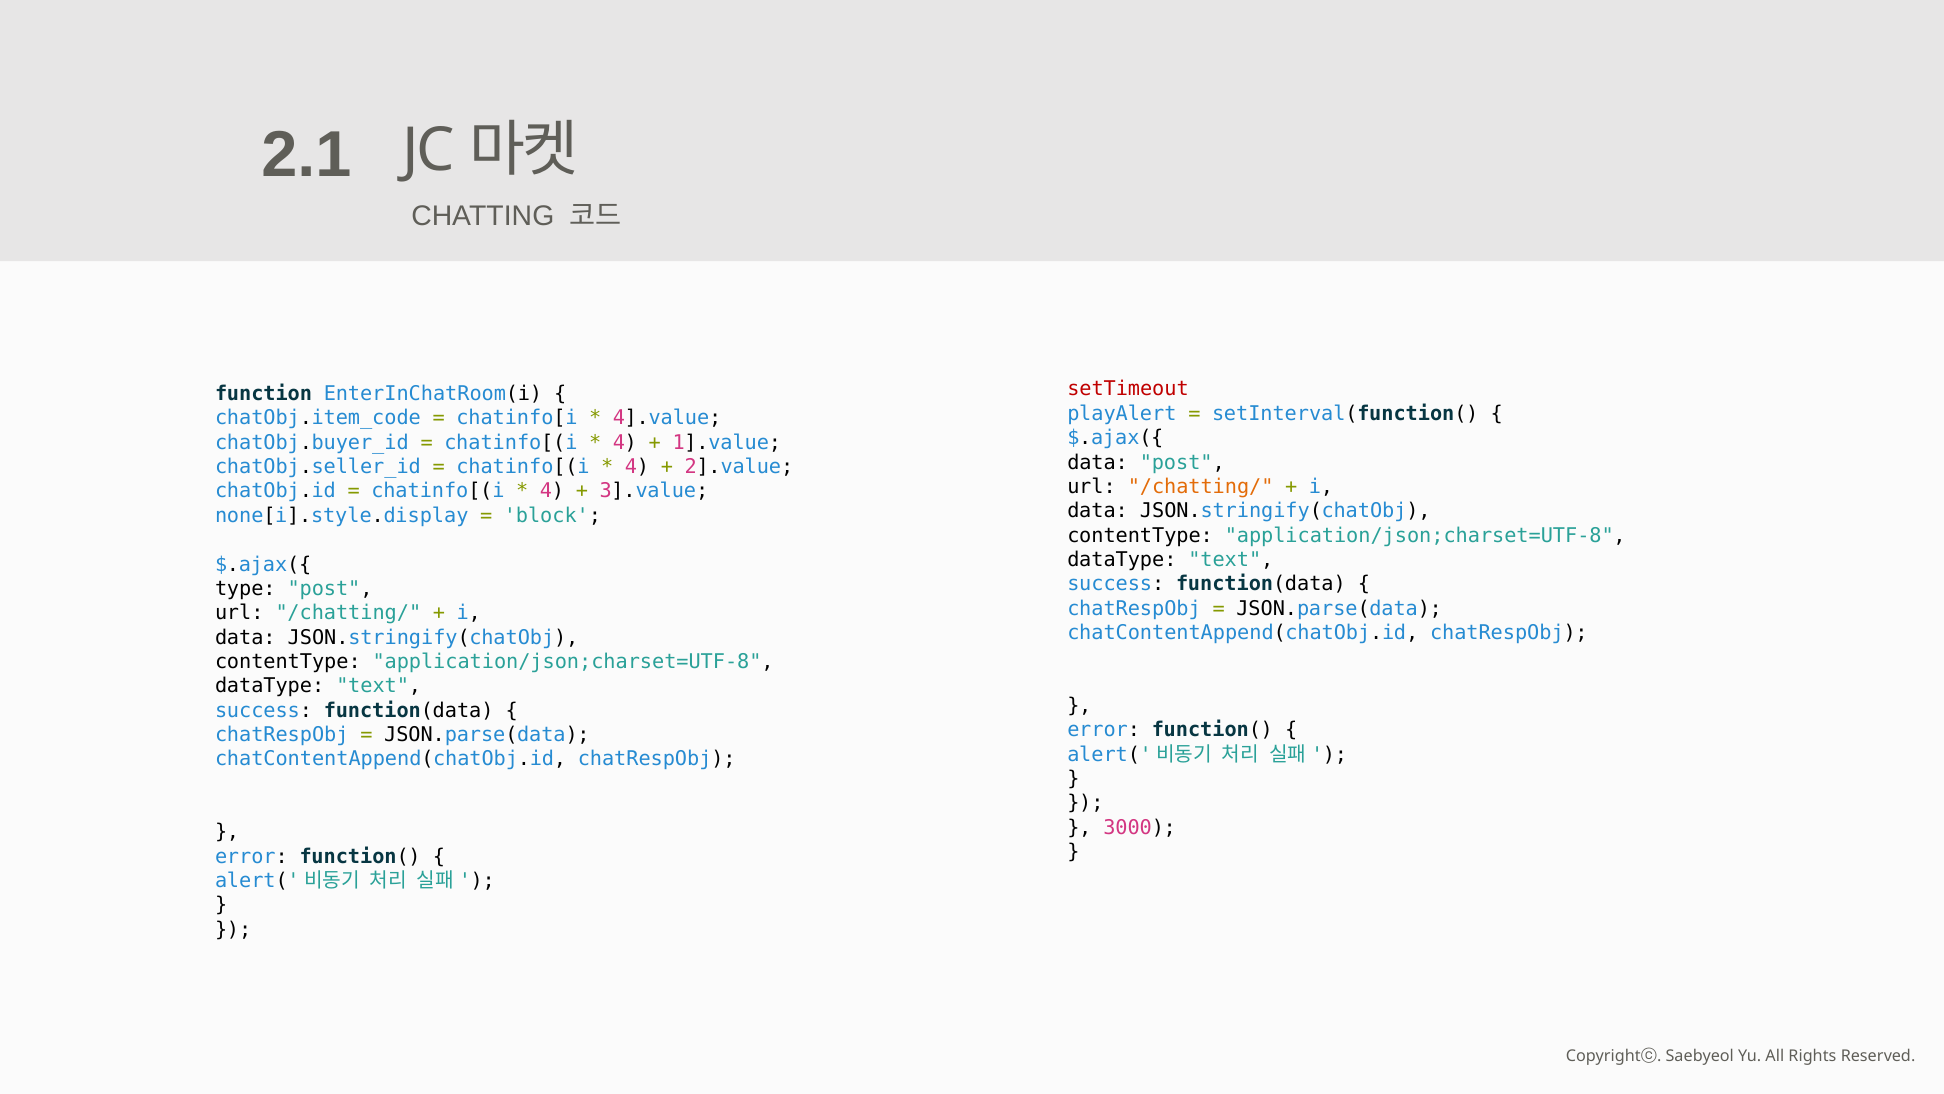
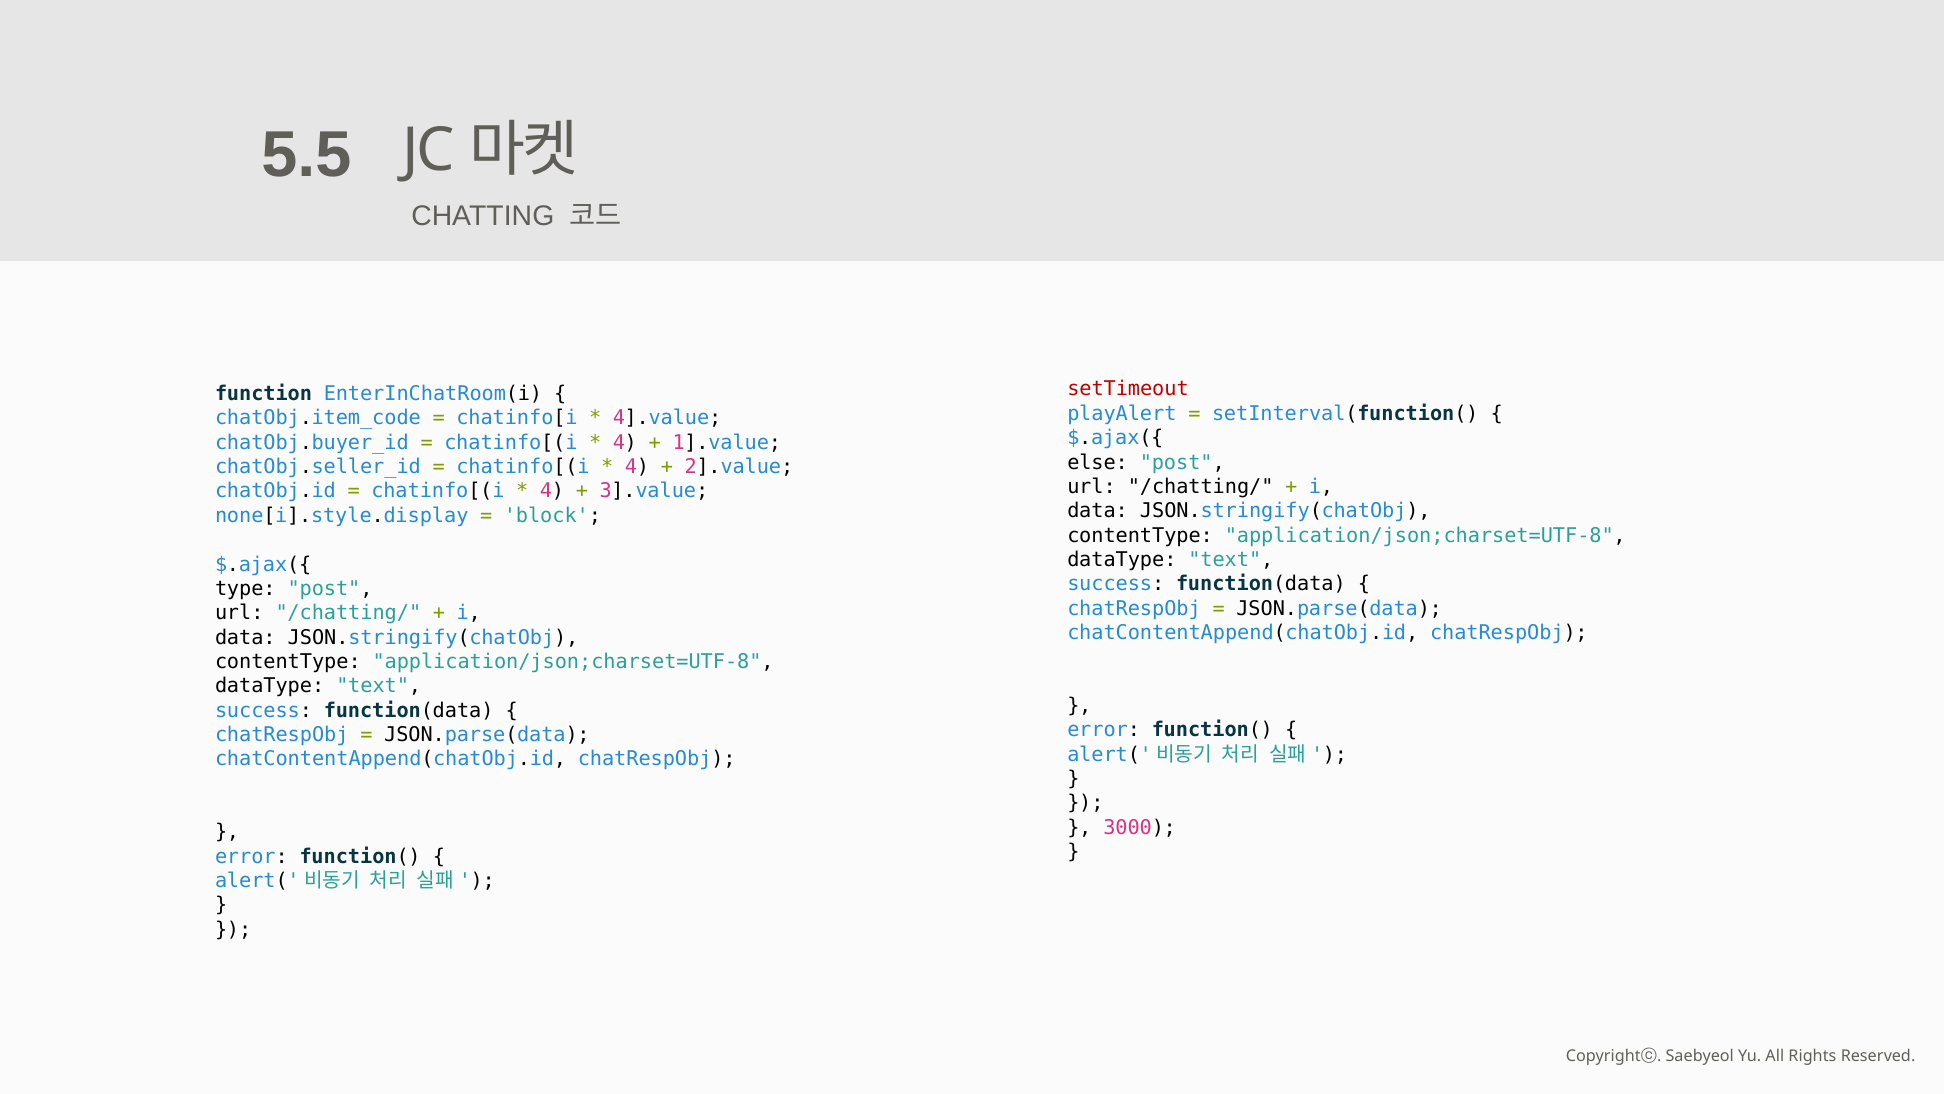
2.1: 2.1 -> 5.5
data at (1098, 462): data -> else
/chatting/ at (1201, 486) colour: orange -> black
